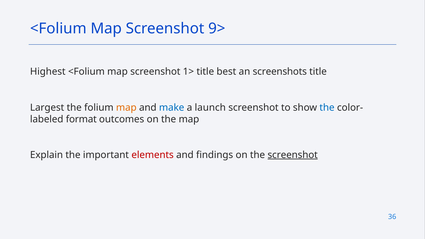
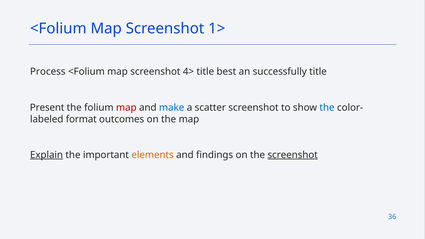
9>: 9> -> 1>
Highest: Highest -> Process
1>: 1> -> 4>
screenshots: screenshots -> successfully
Largest: Largest -> Present
map at (126, 107) colour: orange -> red
launch: launch -> scatter
Explain underline: none -> present
elements colour: red -> orange
